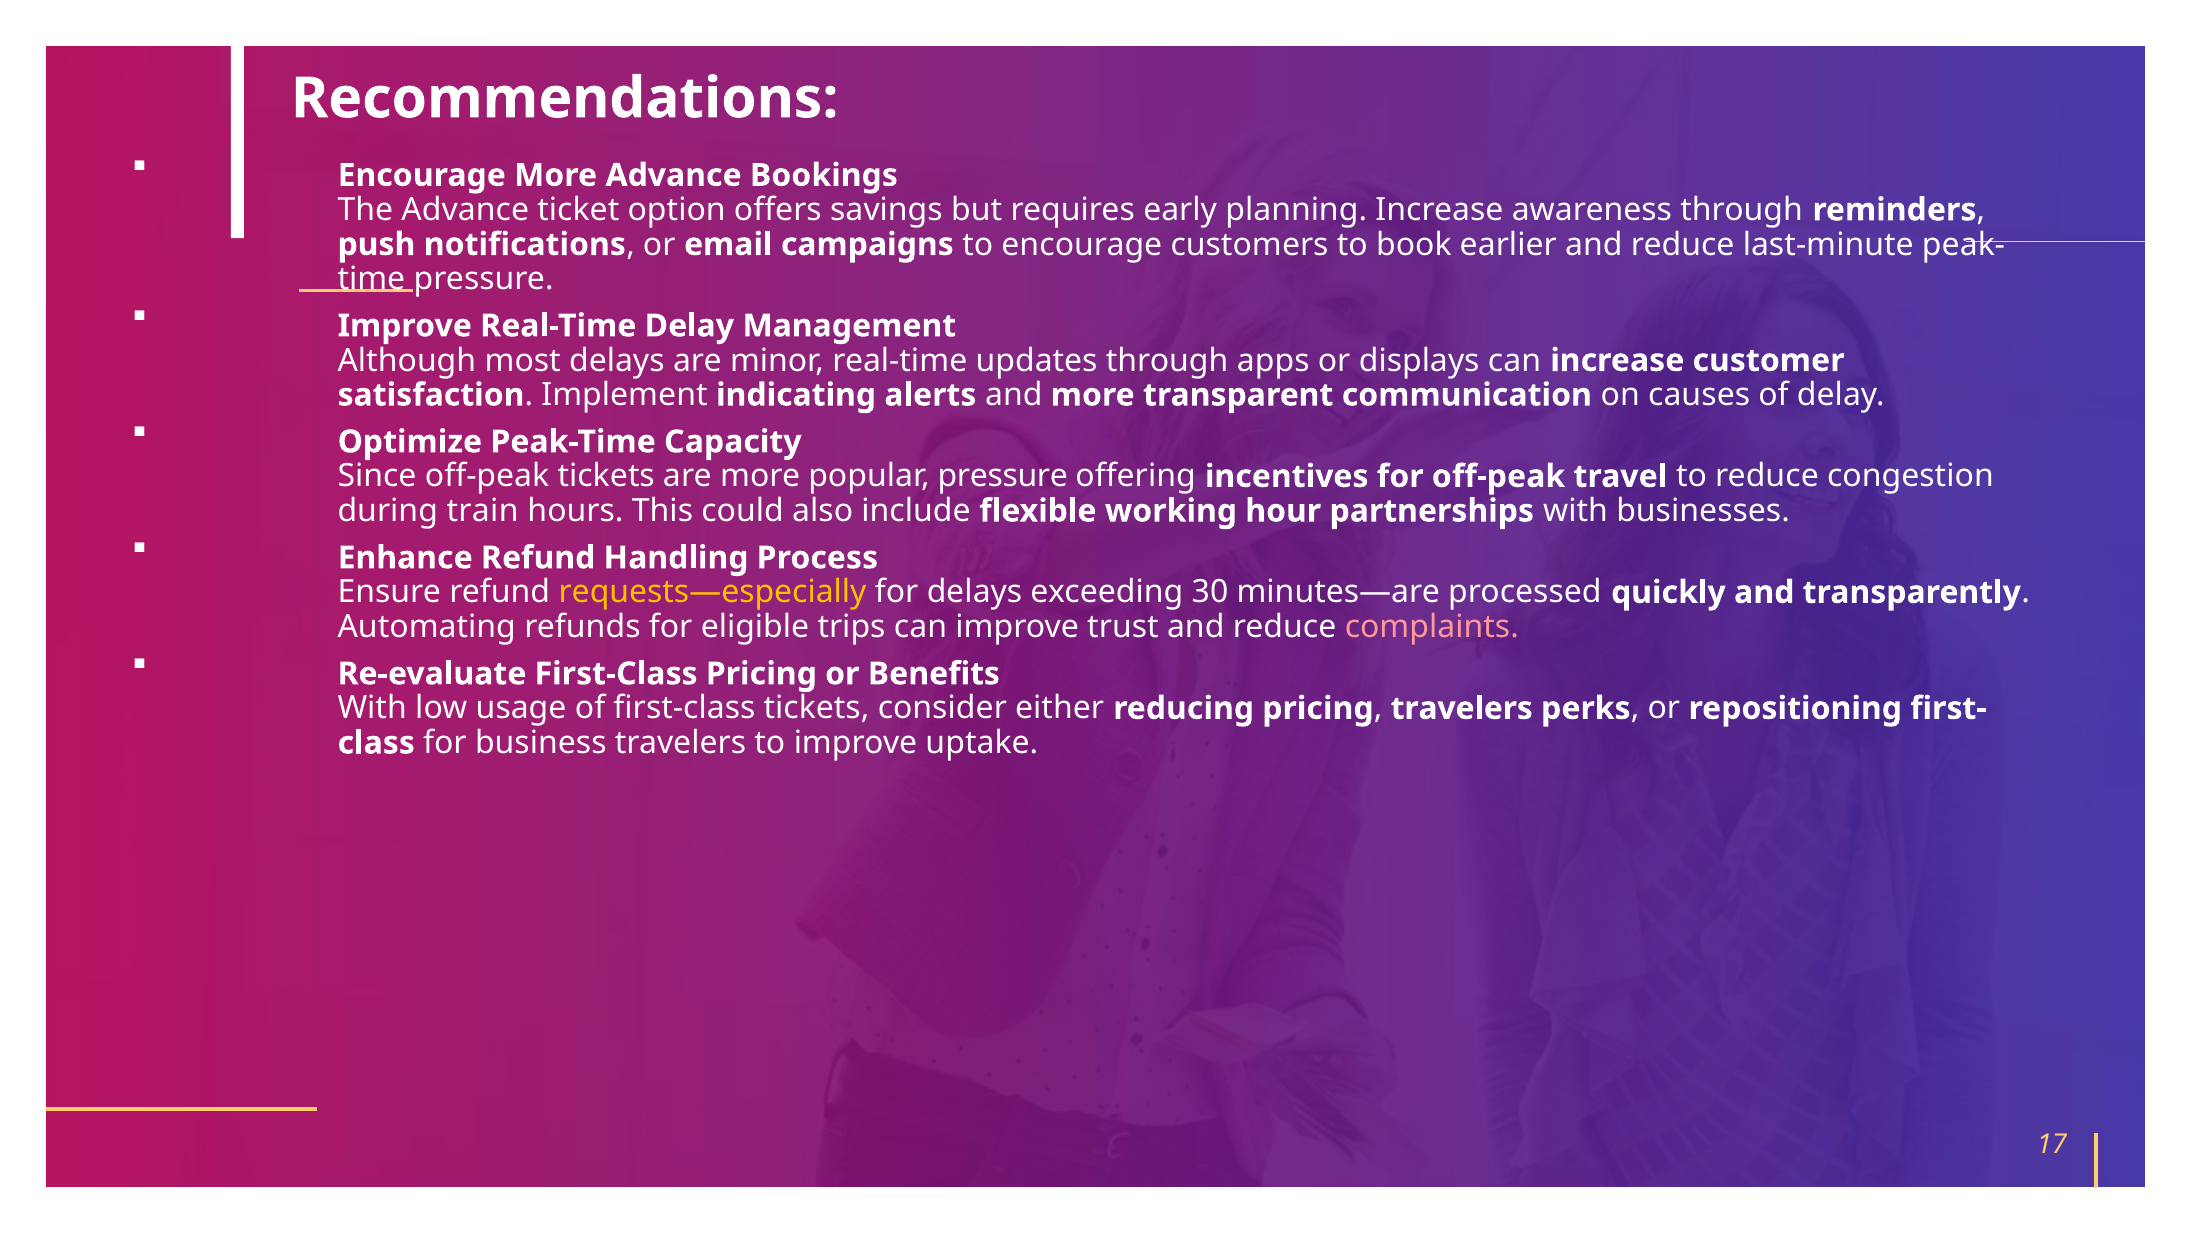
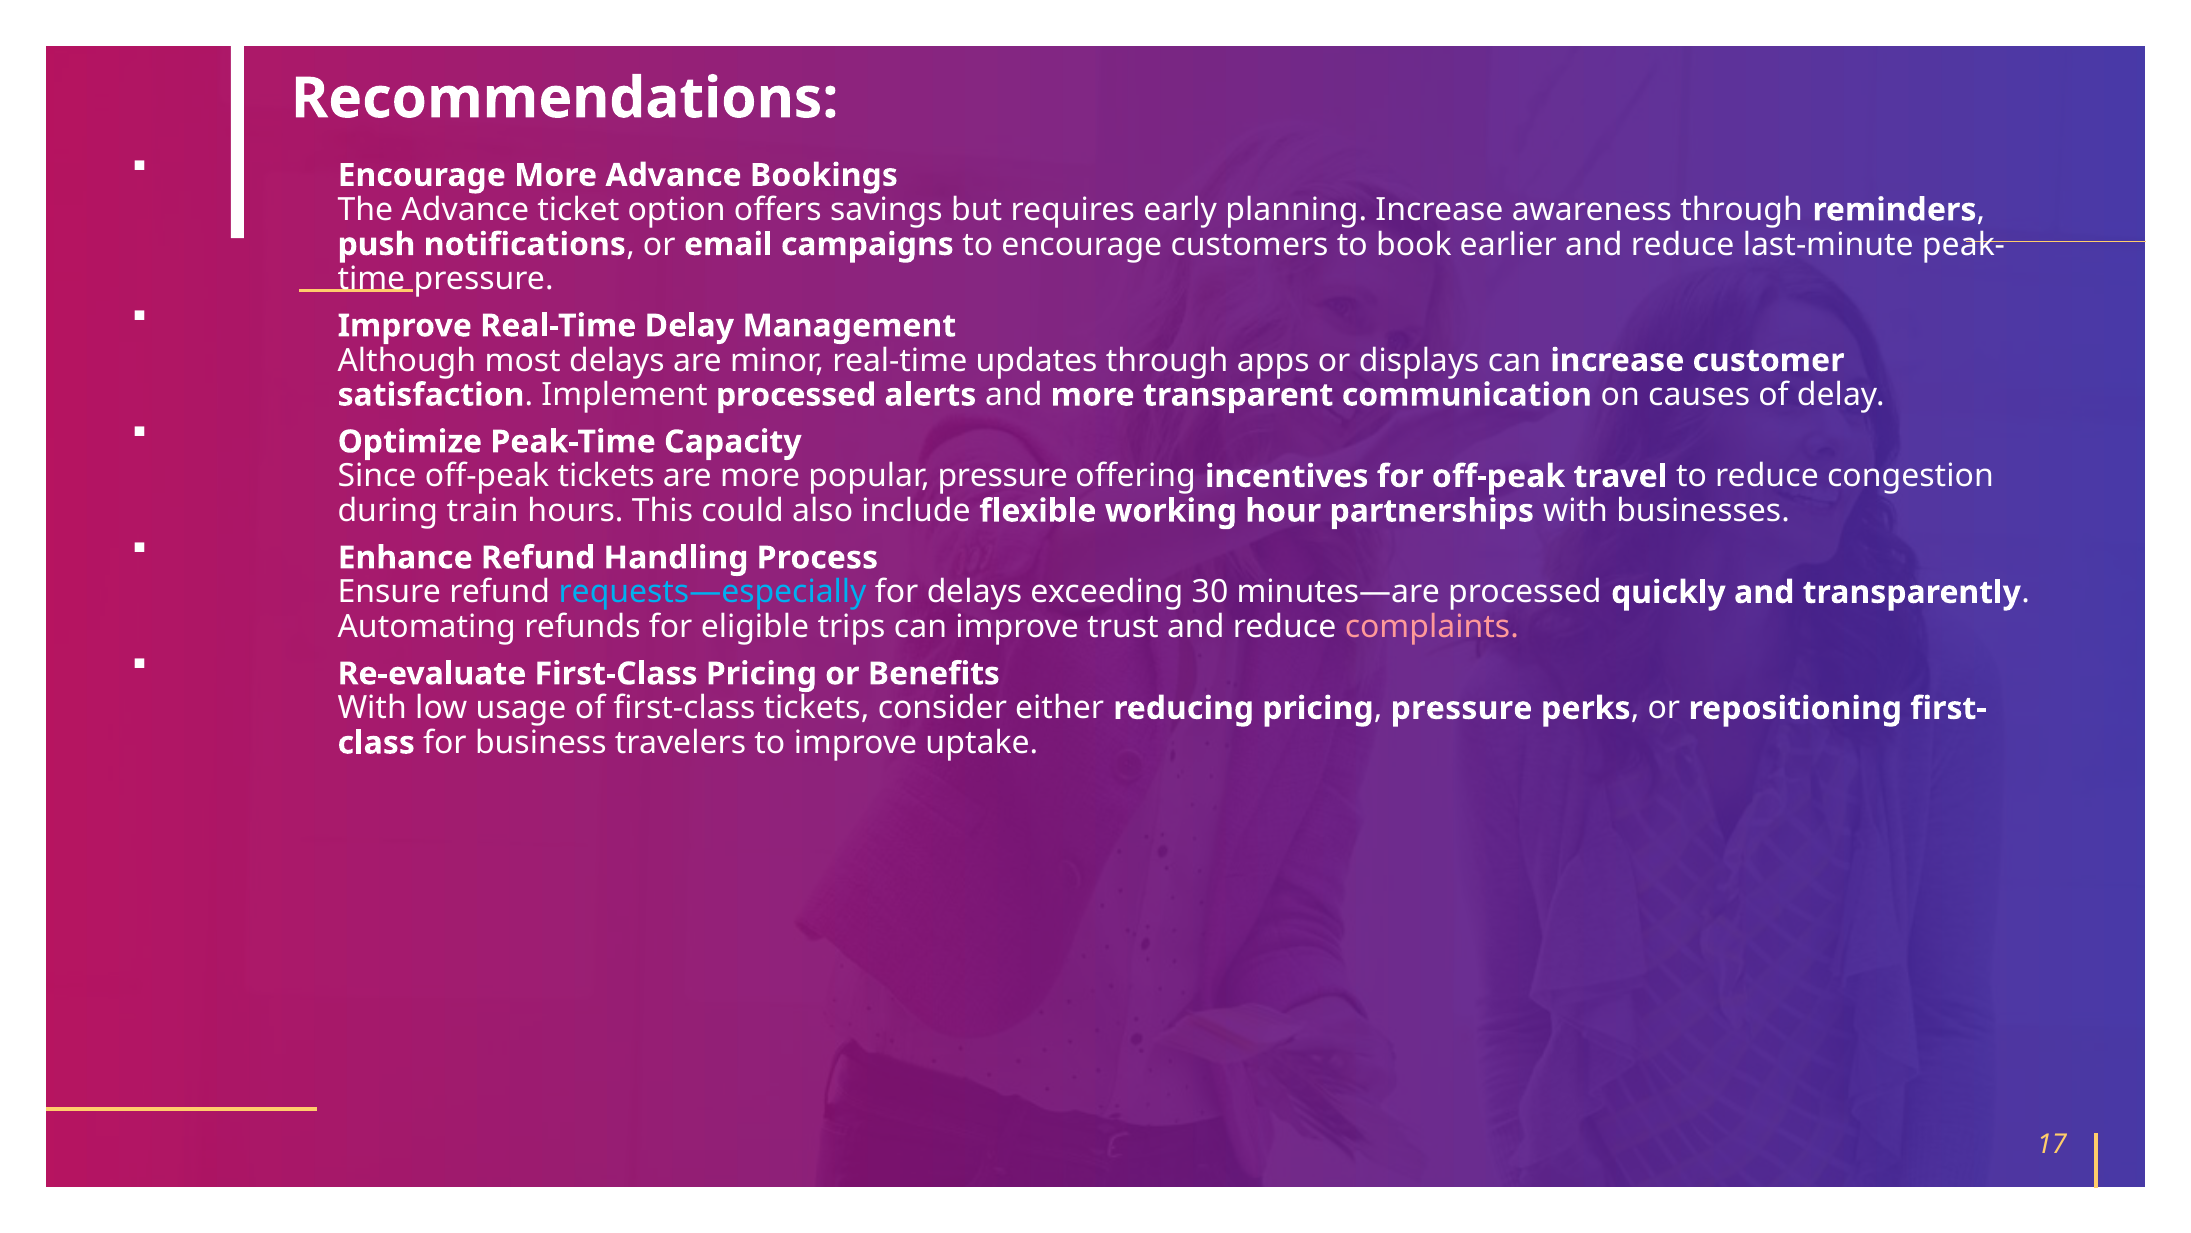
Implement indicating: indicating -> processed
requests—especially colour: yellow -> light blue
pricing travelers: travelers -> pressure
